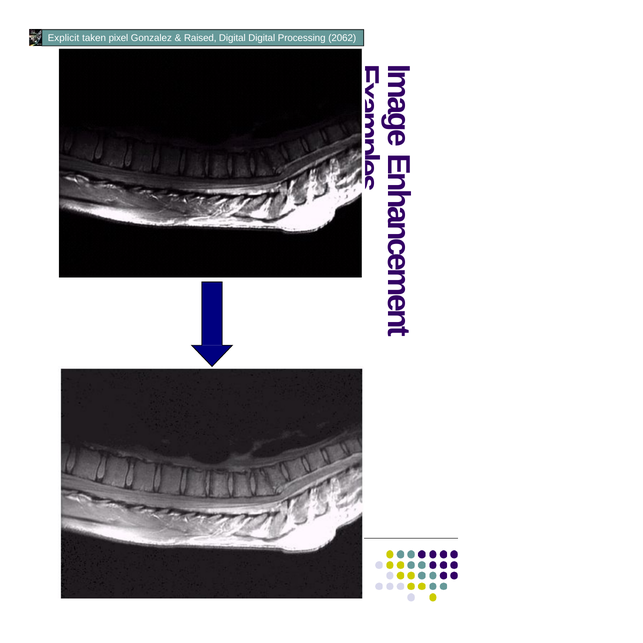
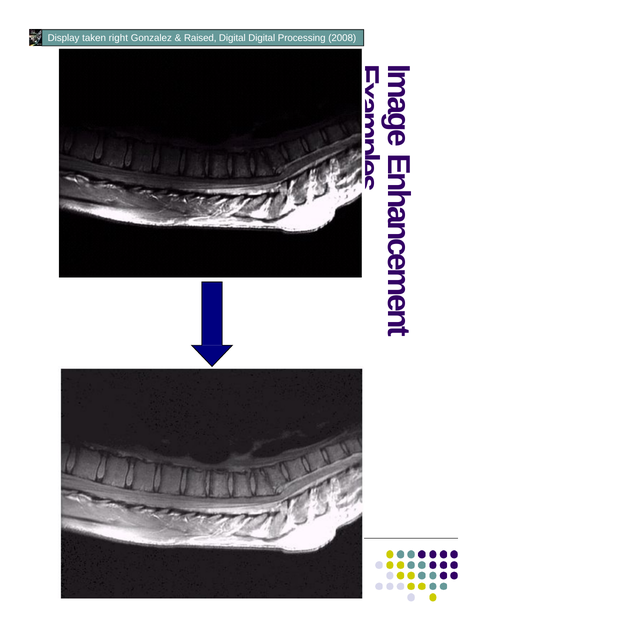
Explicit: Explicit -> Display
pixel: pixel -> right
2062: 2062 -> 2008
